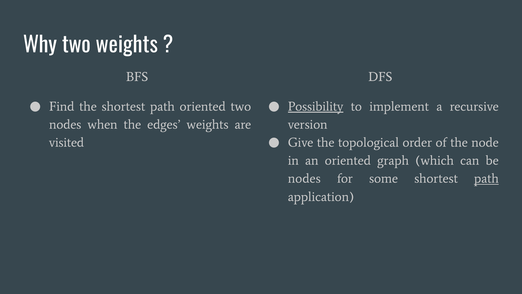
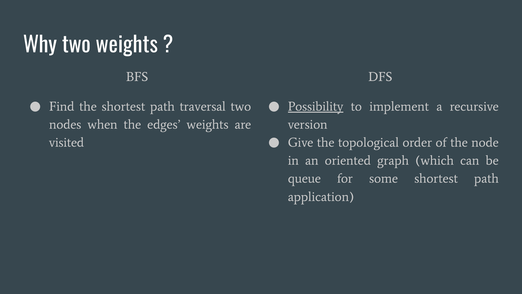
path oriented: oriented -> traversal
nodes at (304, 178): nodes -> queue
path at (486, 178) underline: present -> none
